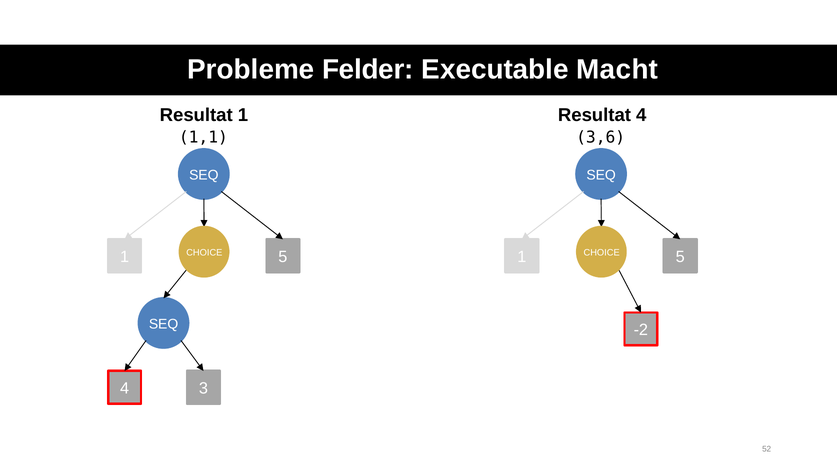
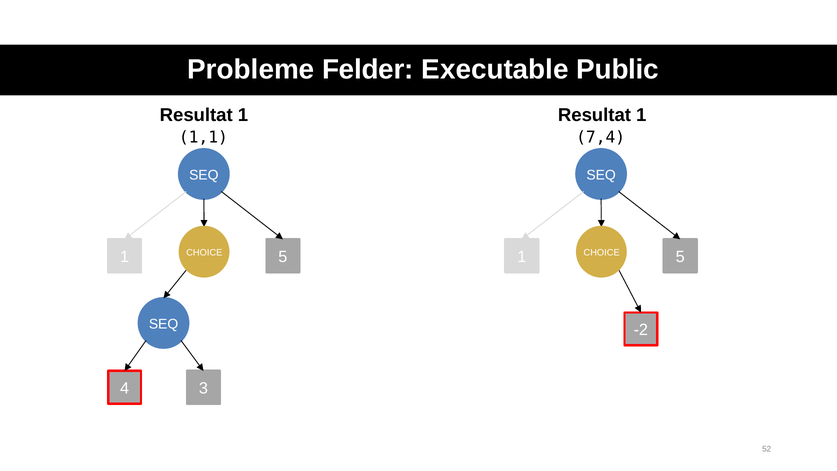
Macht: Macht -> Public
1 Resultat 4: 4 -> 1
3,6: 3,6 -> 7,4
